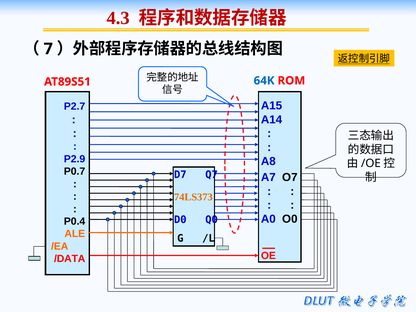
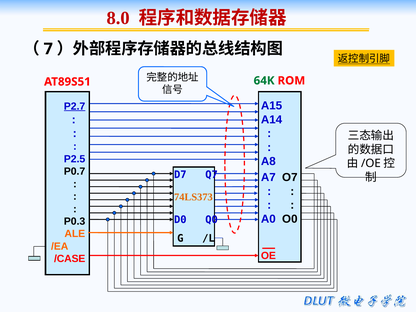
4.3: 4.3 -> 8.0
64K colour: blue -> green
P2.7 underline: none -> present
P2.9: P2.9 -> P2.5
P0.4: P0.4 -> P0.3
/DATA: /DATA -> /CASE
